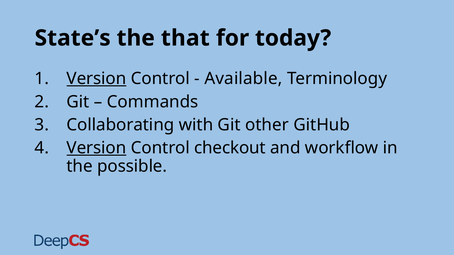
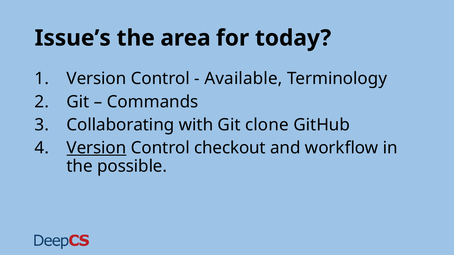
State’s: State’s -> Issue’s
that: that -> area
Version at (96, 79) underline: present -> none
other: other -> clone
